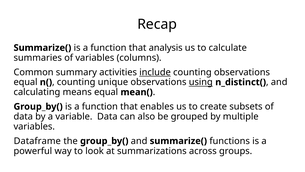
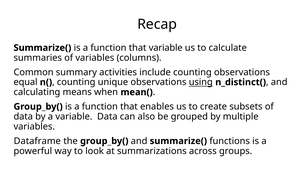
that analysis: analysis -> variable
include underline: present -> none
means equal: equal -> when
